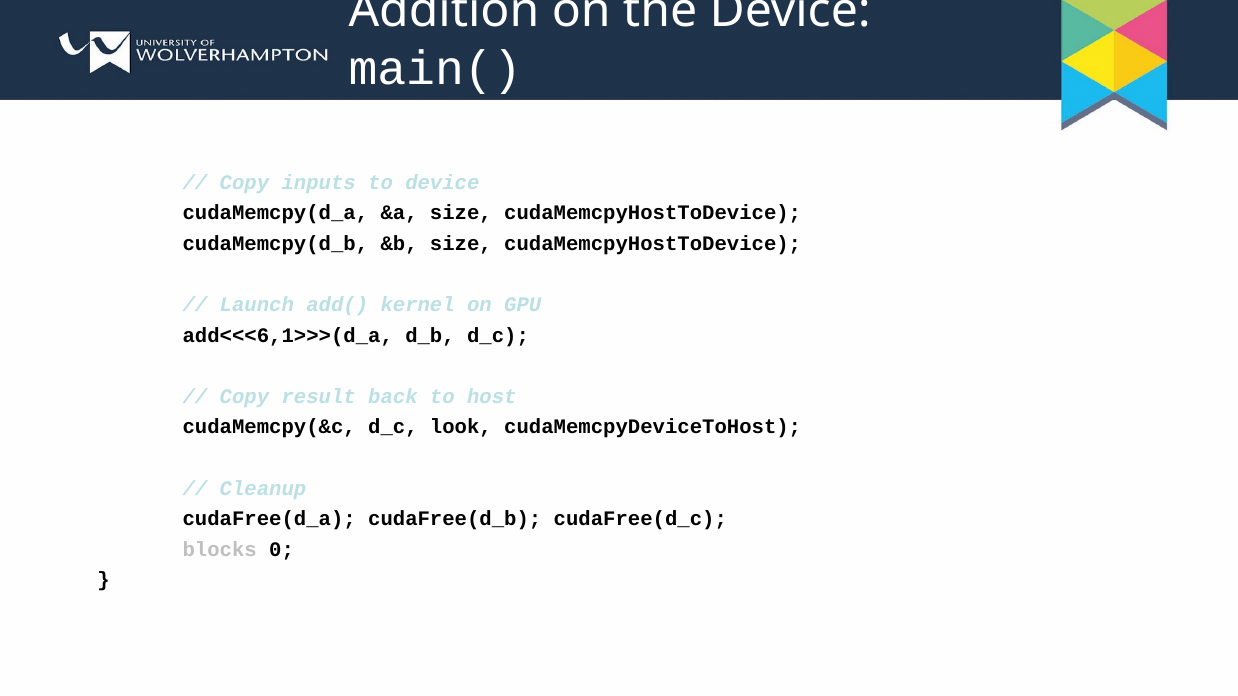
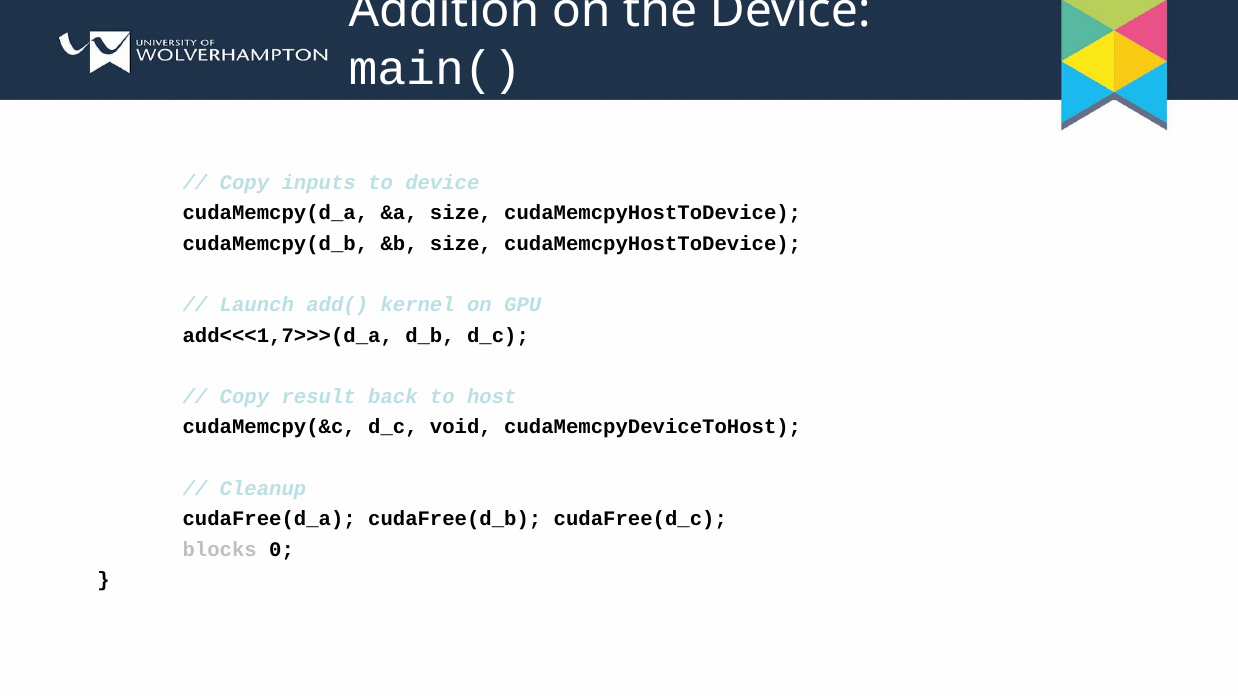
add<<<6,1>>>(d_a: add<<<6,1>>>(d_a -> add<<<1,7>>>(d_a
look: look -> void
